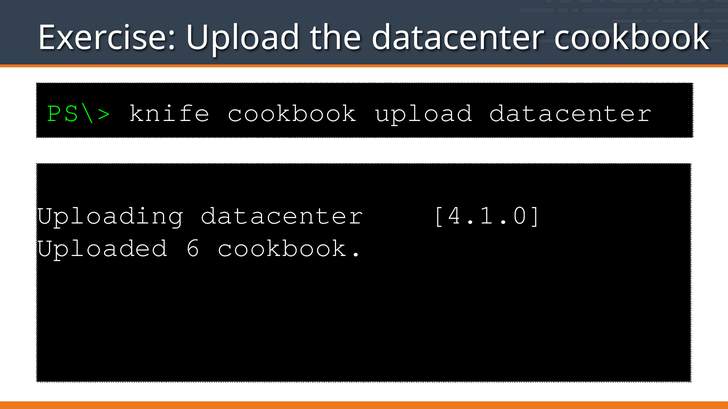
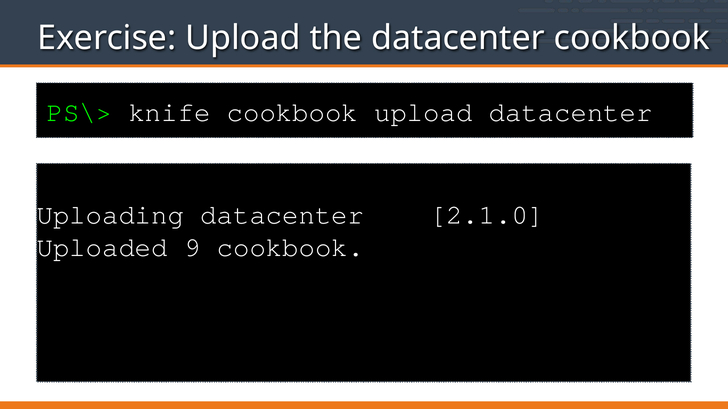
4.1.0: 4.1.0 -> 2.1.0
6: 6 -> 9
